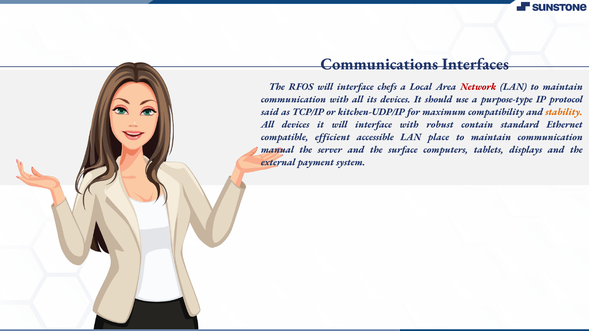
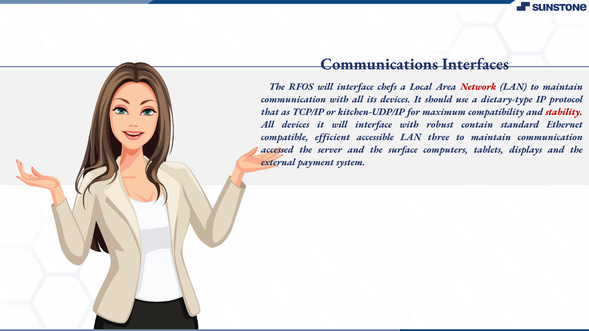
purpose-type: purpose-type -> dietary-type
said: said -> that
stability colour: orange -> red
place: place -> three
manual: manual -> accessed
